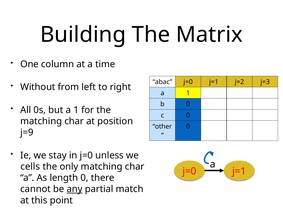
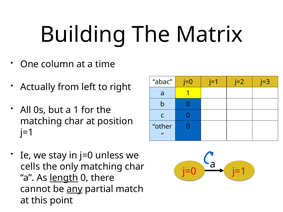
Without: Without -> Actually
j=9 at (27, 133): j=9 -> j=1
length underline: none -> present
